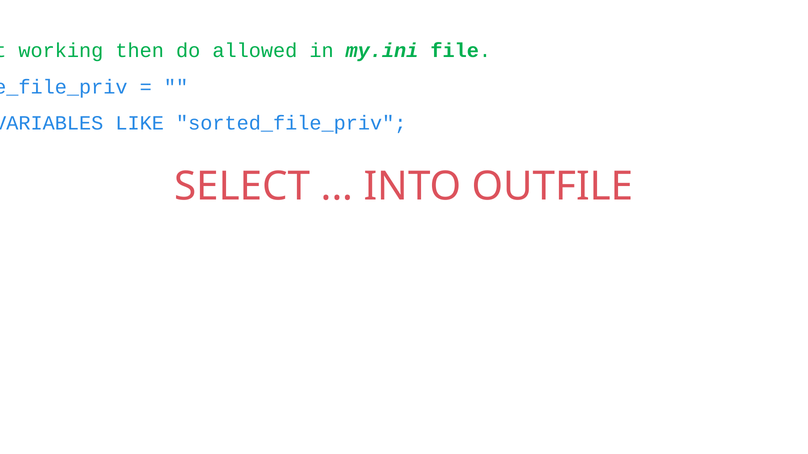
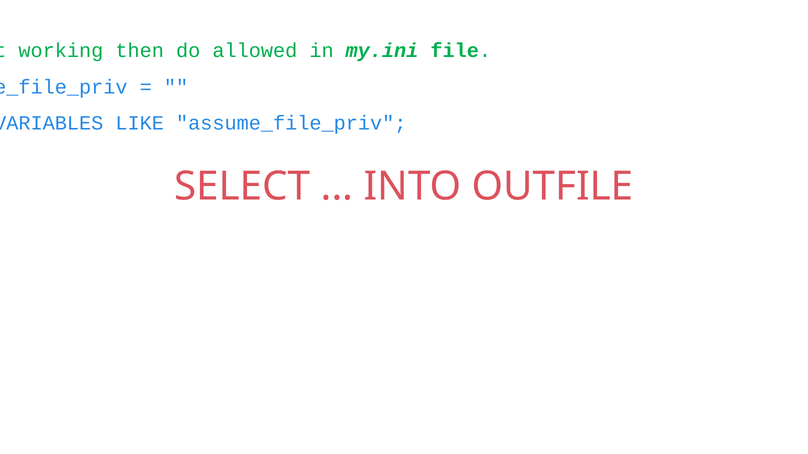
sorted_file_priv: sorted_file_priv -> assume_file_priv
